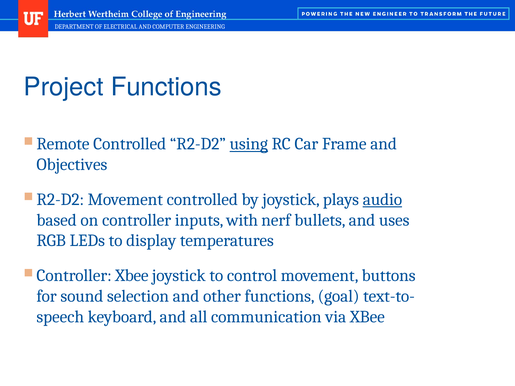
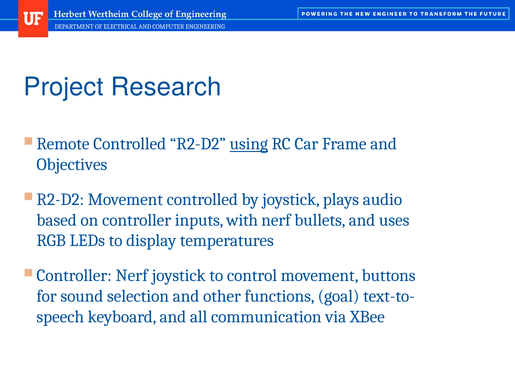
Project Functions: Functions -> Research
audio underline: present -> none
Xbee at (132, 276): Xbee -> Nerf
